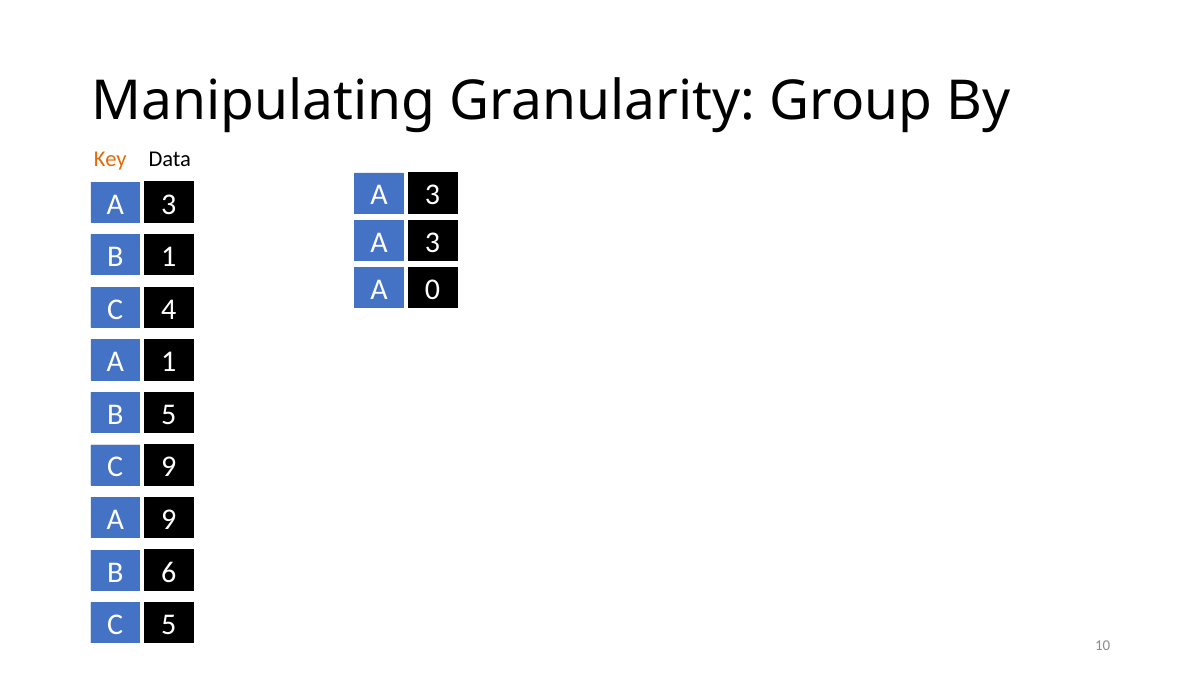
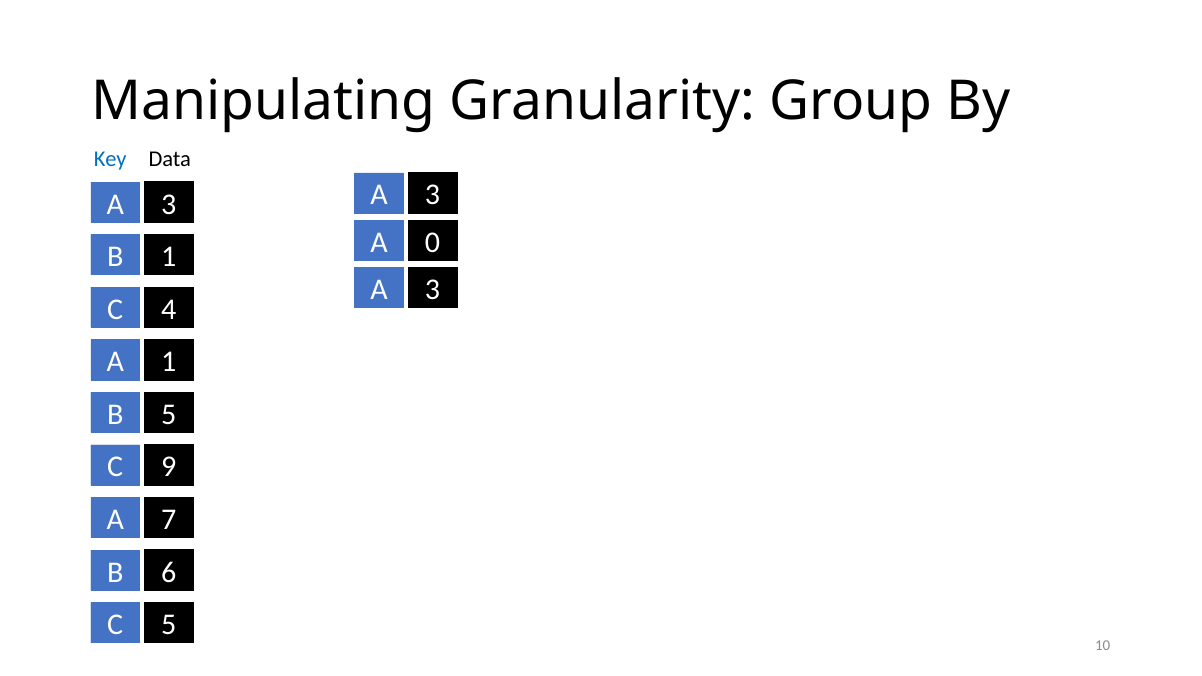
Key colour: orange -> blue
3 at (433, 242): 3 -> 0
0 at (433, 290): 0 -> 3
A 9: 9 -> 7
